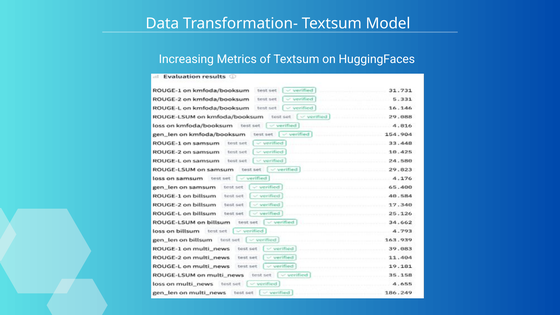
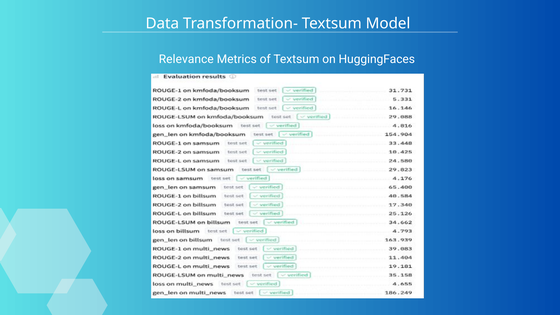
Increasing: Increasing -> Relevance
